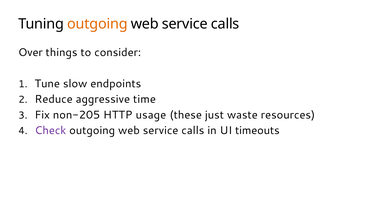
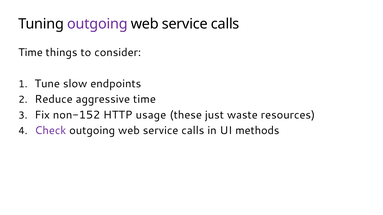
outgoing at (97, 24) colour: orange -> purple
Over at (30, 53): Over -> Time
non-205: non-205 -> non-152
timeouts: timeouts -> methods
